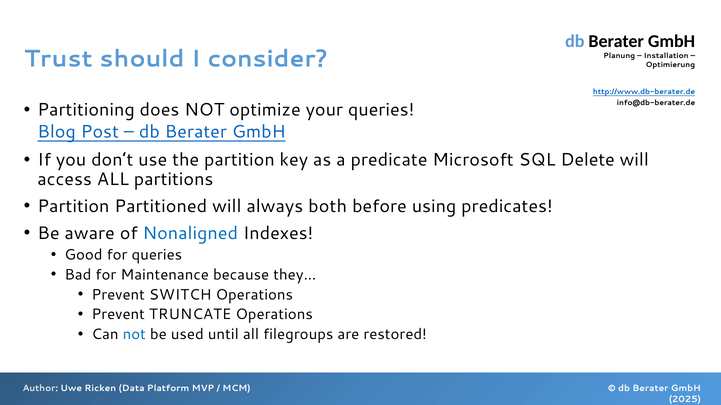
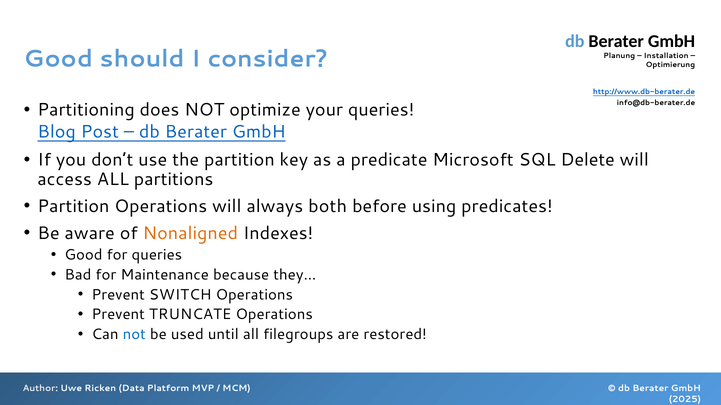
Trust at (58, 59): Trust -> Good
Partition Partitioned: Partitioned -> Operations
Nonaligned colour: blue -> orange
